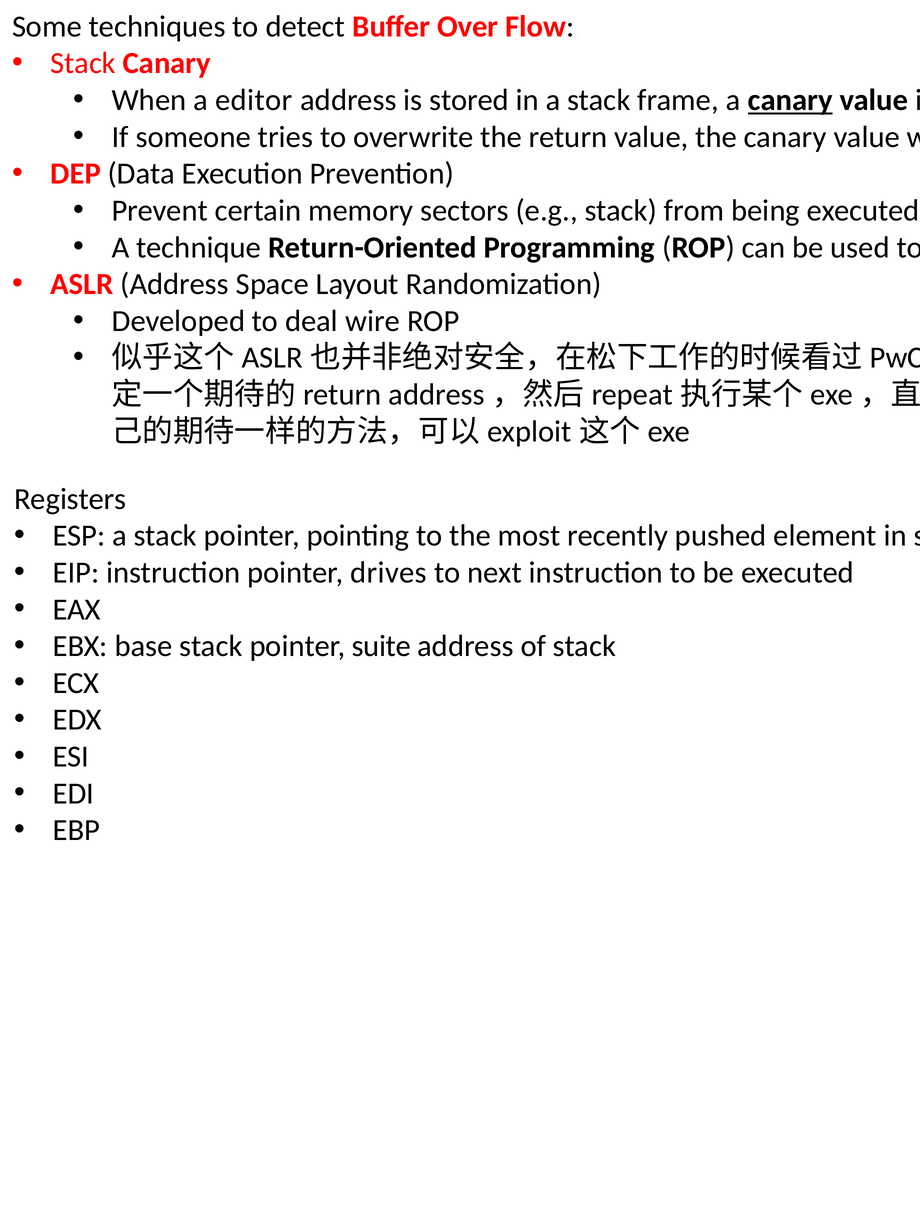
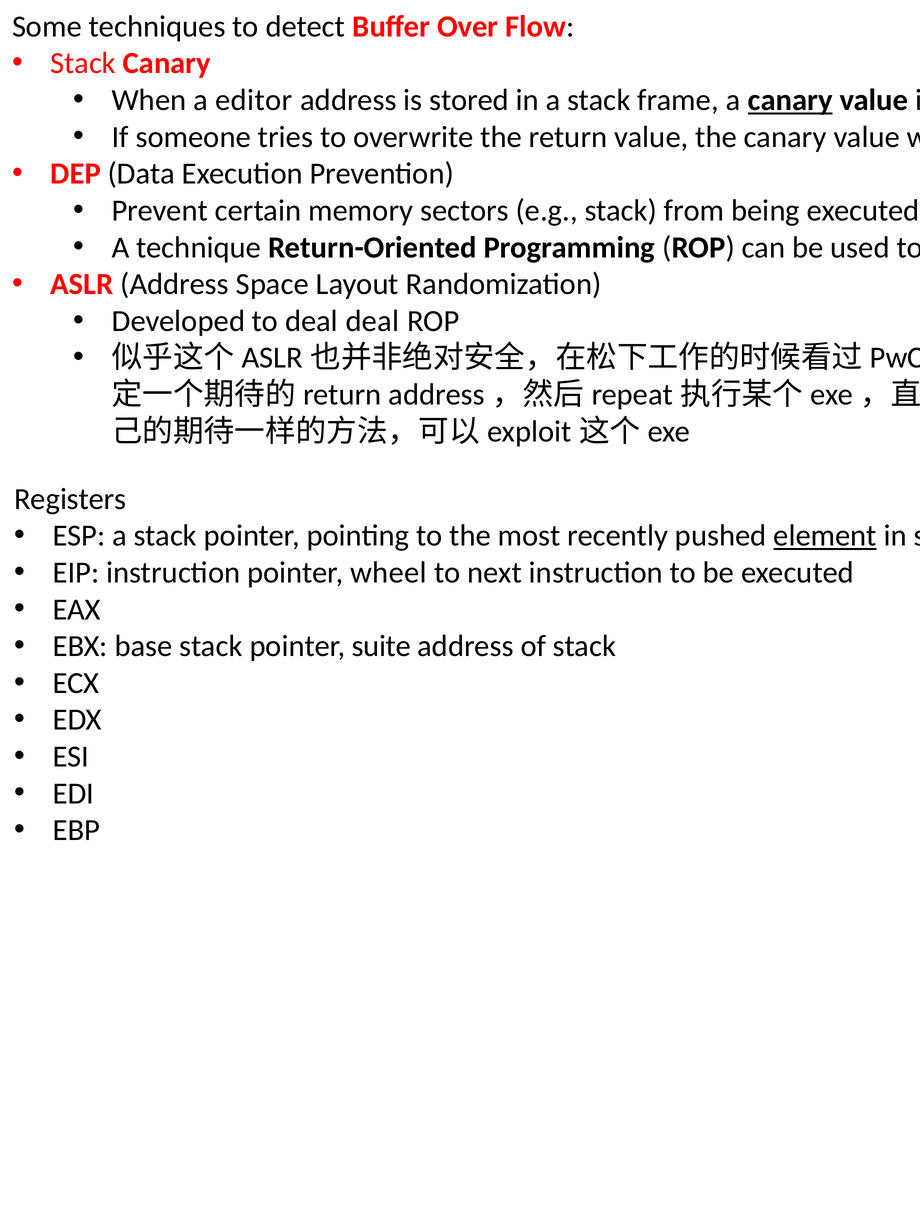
deal wire: wire -> deal
element underline: none -> present
drives: drives -> wheel
